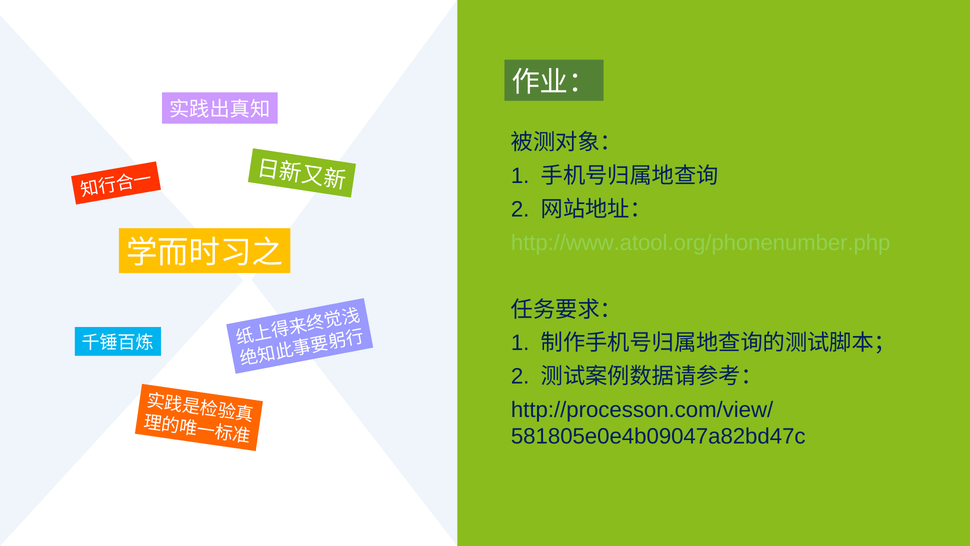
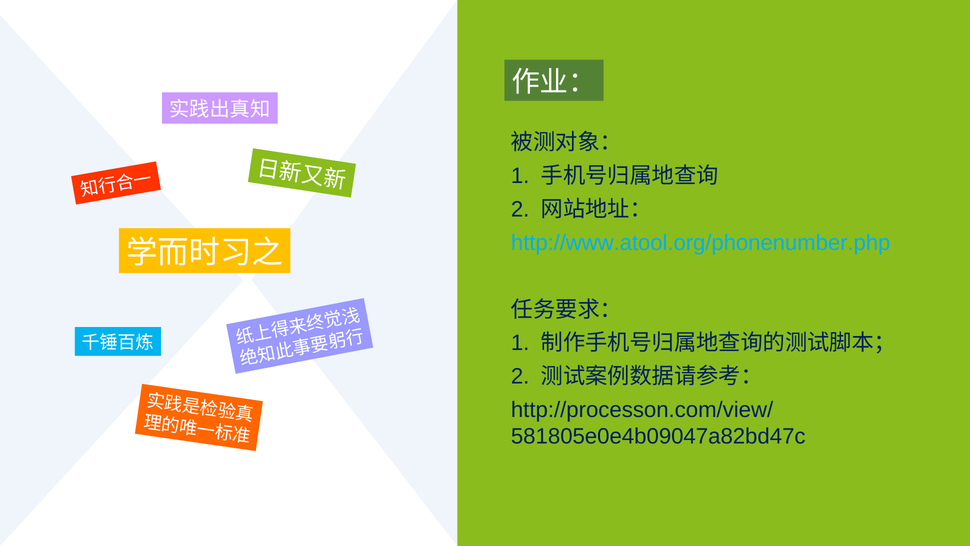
http://www.atool.org/phonenumber.php colour: light green -> light blue
